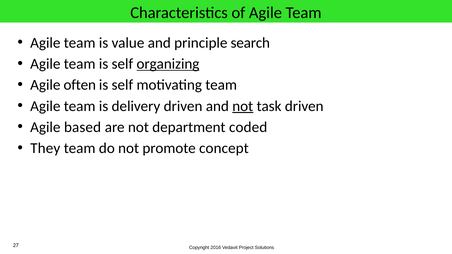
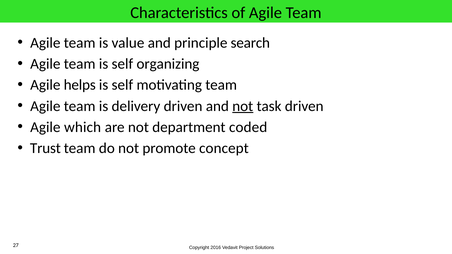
organizing underline: present -> none
often: often -> helps
based: based -> which
They: They -> Trust
